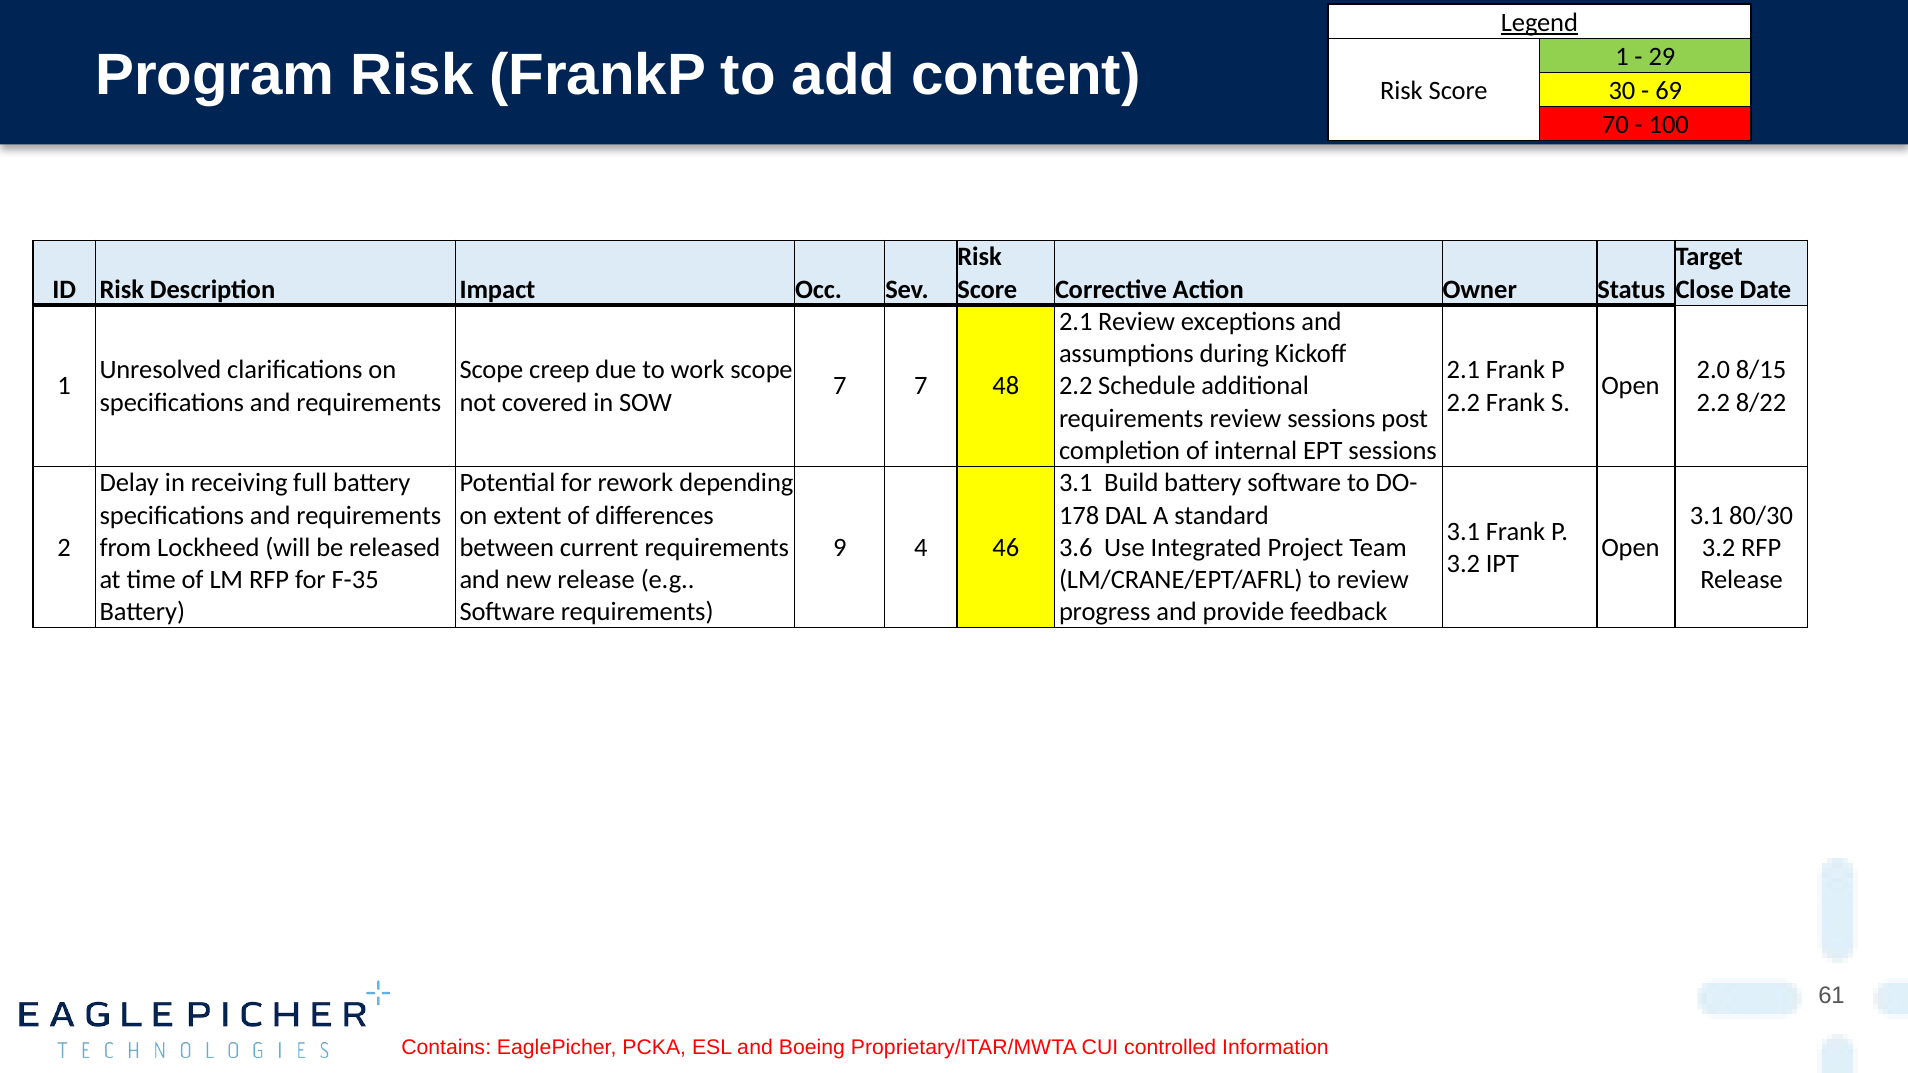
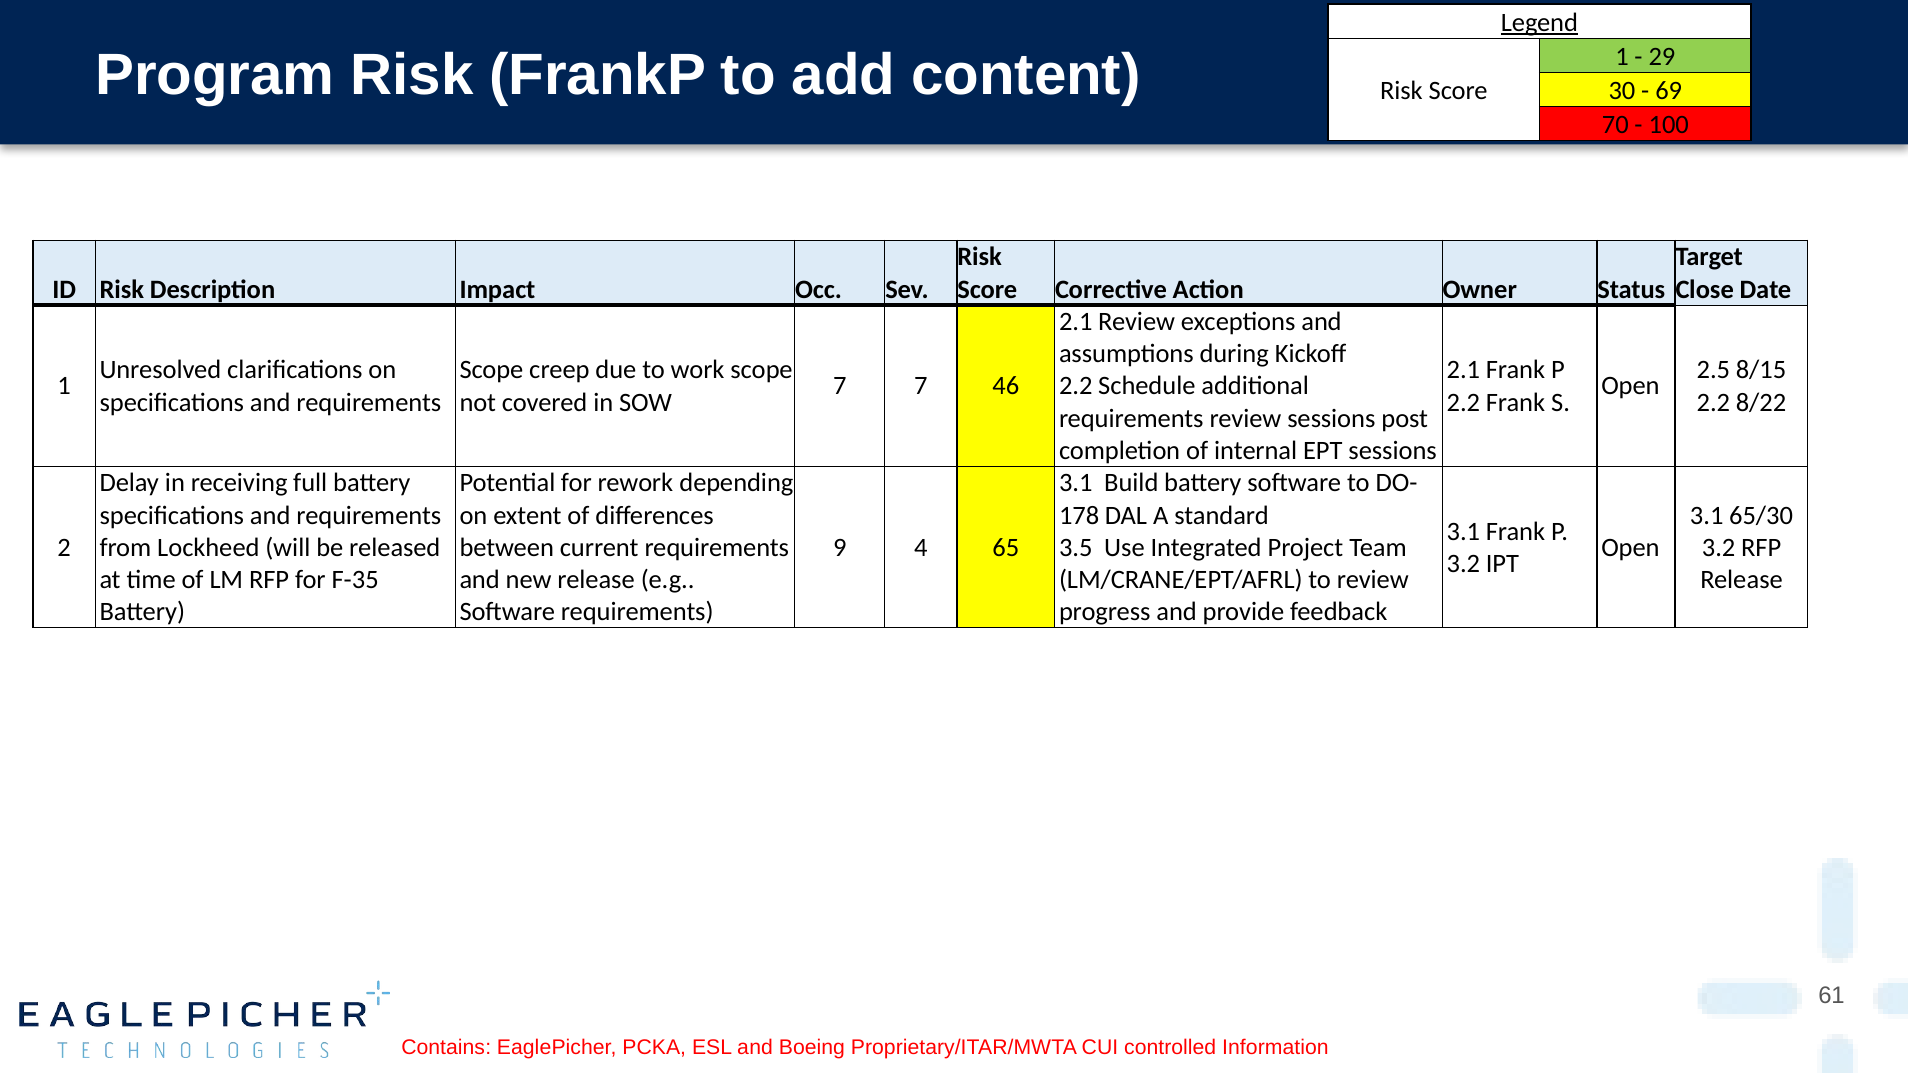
2.0: 2.0 -> 2.5
48: 48 -> 46
80/30: 80/30 -> 65/30
46: 46 -> 65
3.6: 3.6 -> 3.5
